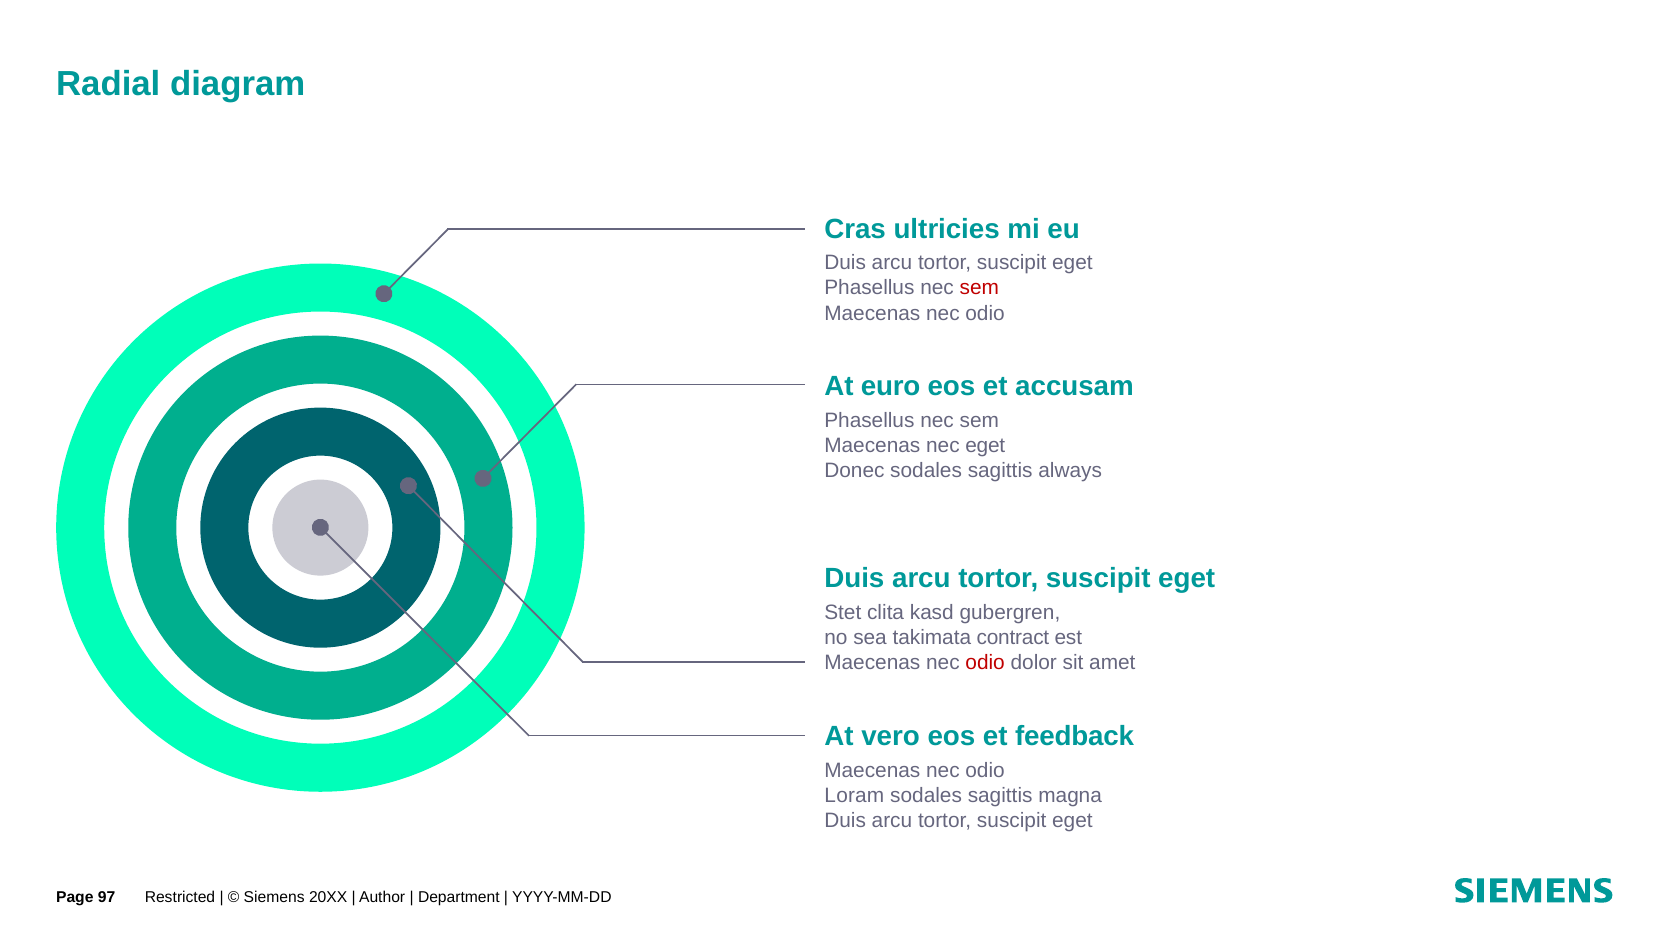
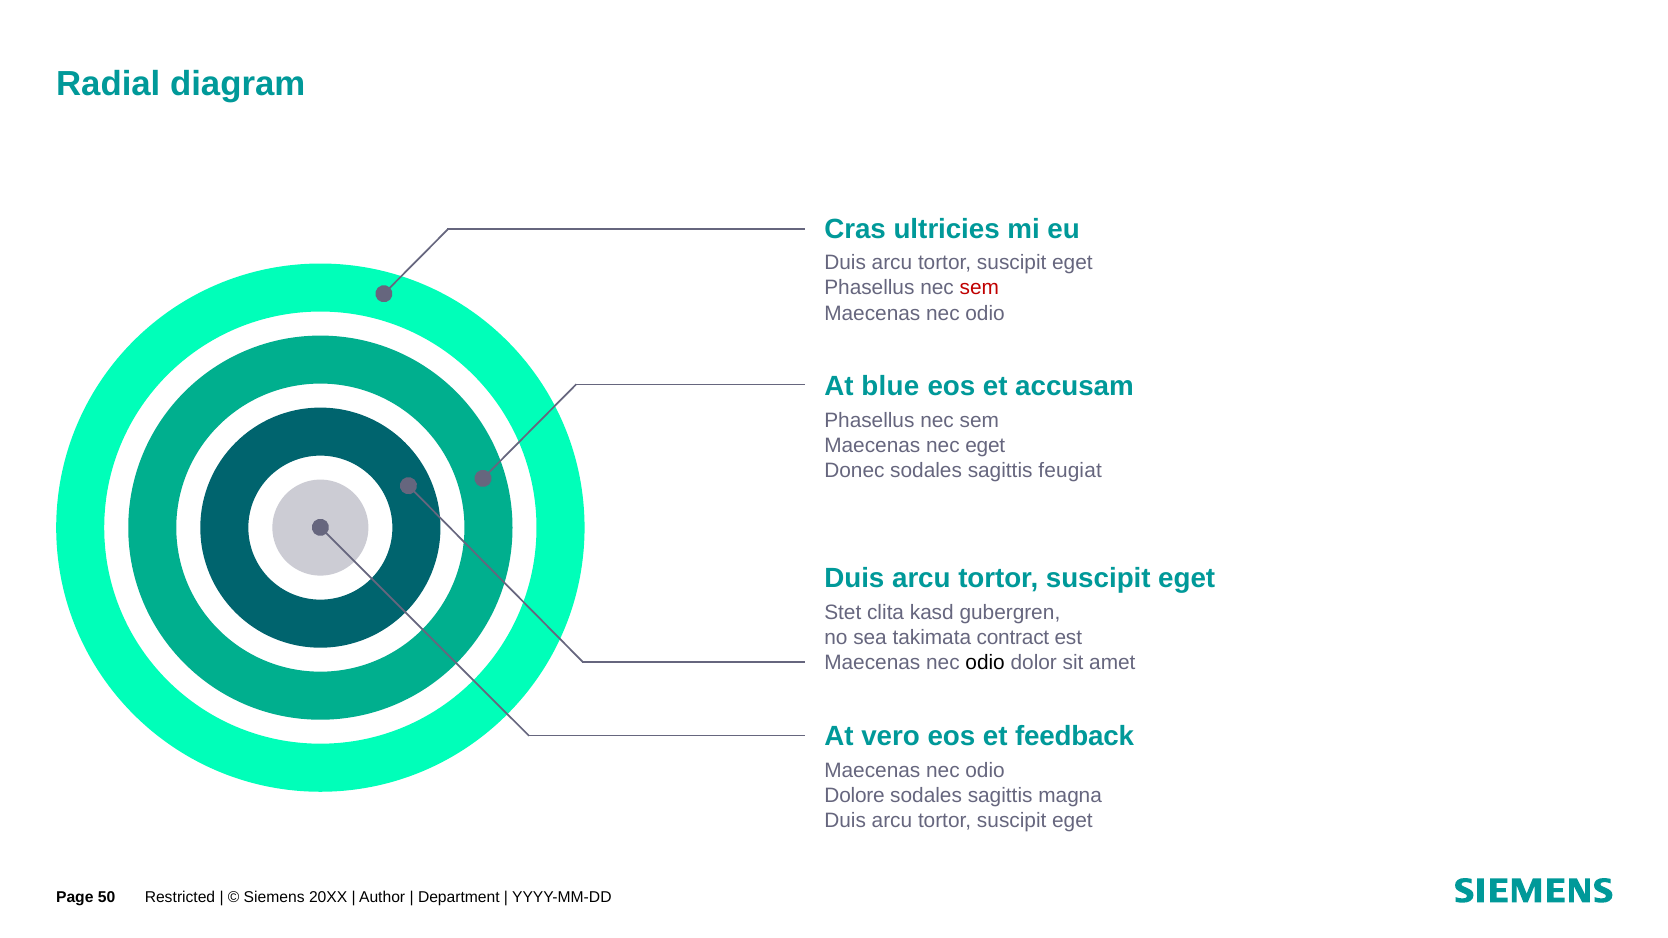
euro: euro -> blue
always: always -> feugiat
odio at (985, 663) colour: red -> black
Loram: Loram -> Dolore
97: 97 -> 50
